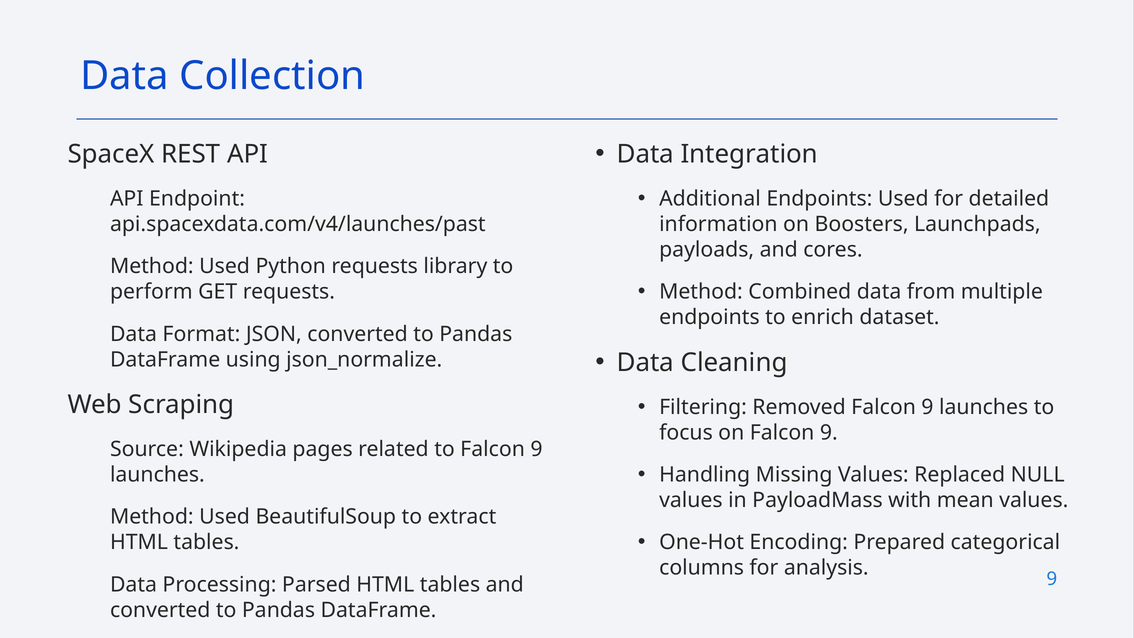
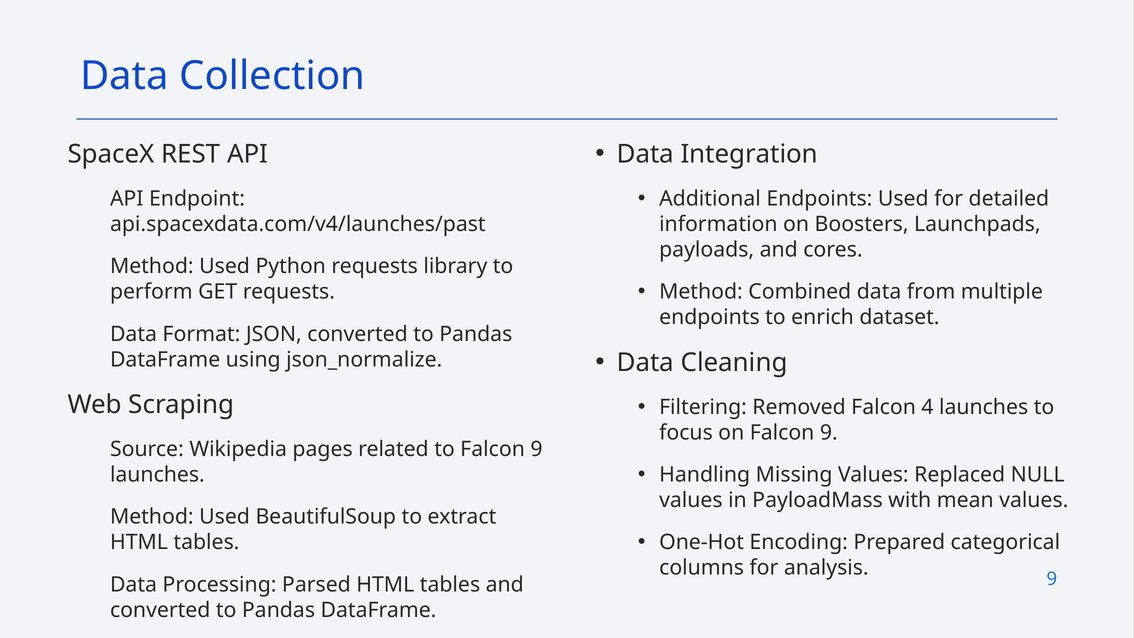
Removed Falcon 9: 9 -> 4
